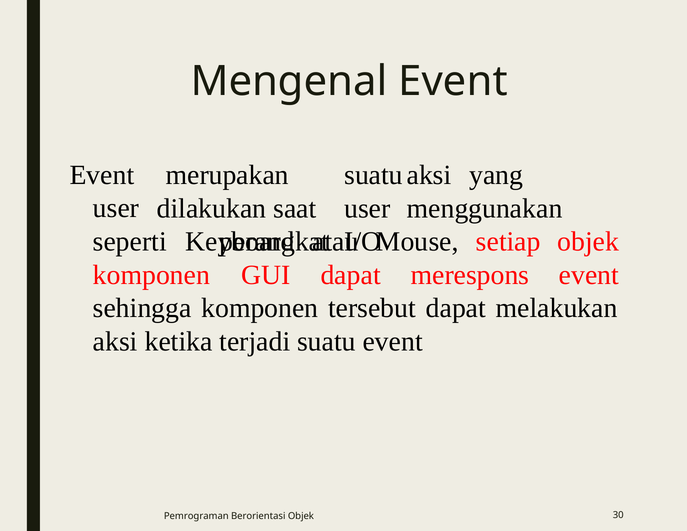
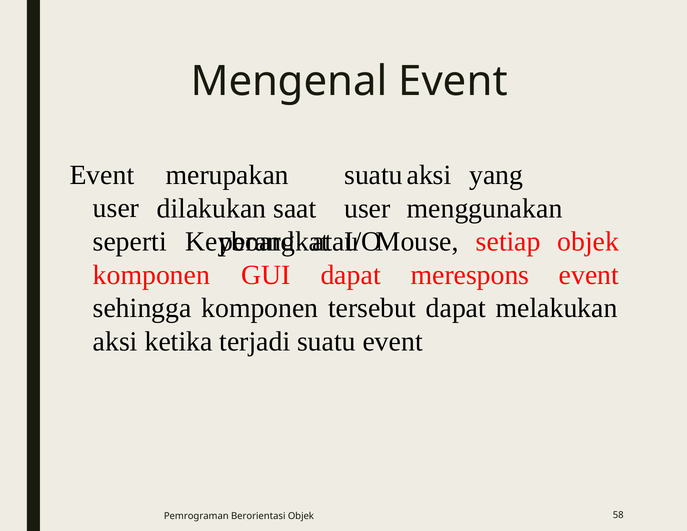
30: 30 -> 58
